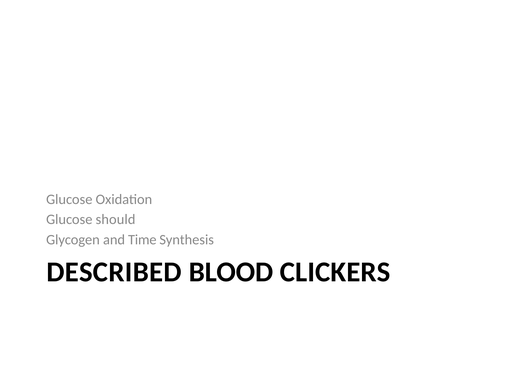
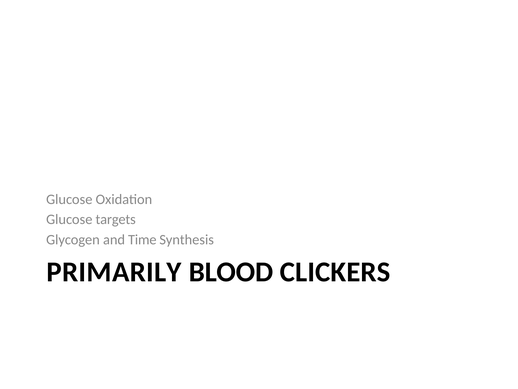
should: should -> targets
DESCRIBED: DESCRIBED -> PRIMARILY
